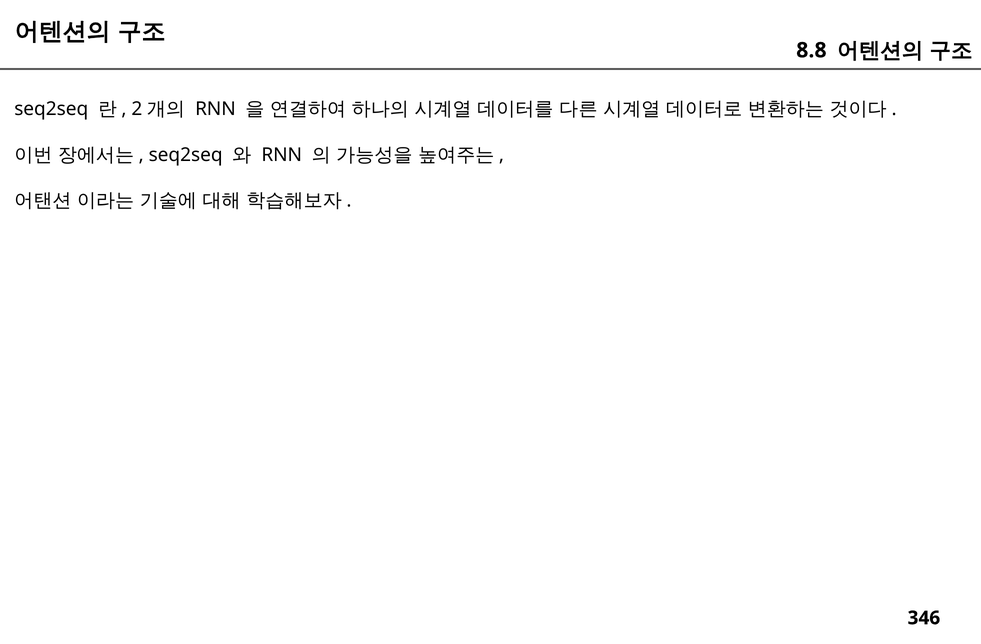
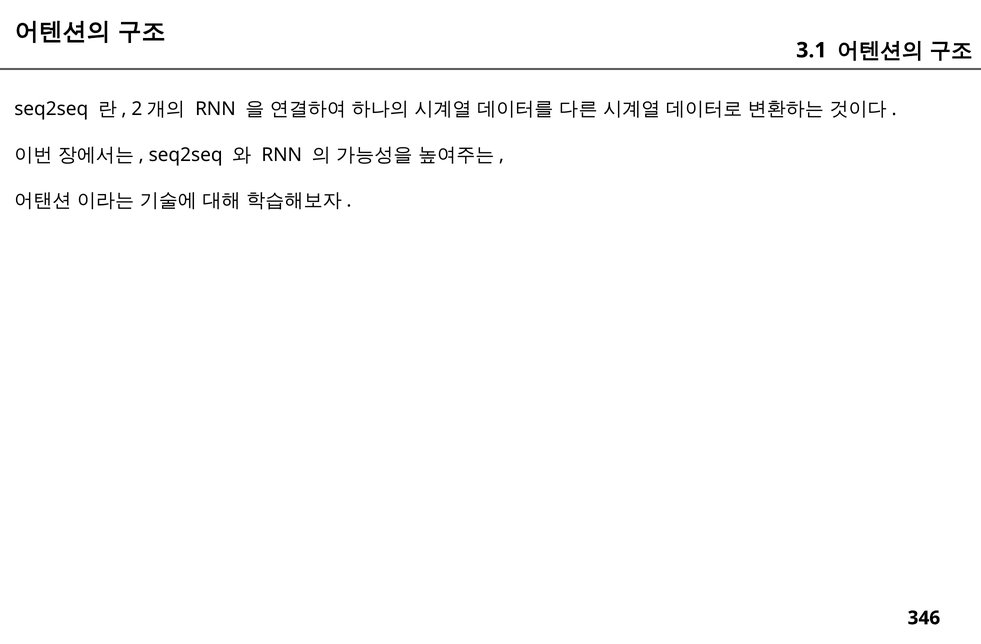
8.8: 8.8 -> 3.1
